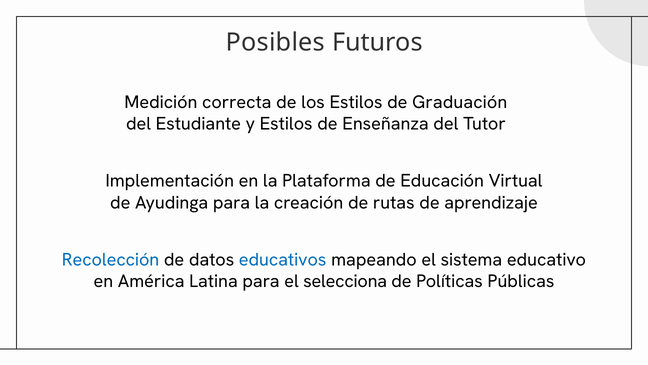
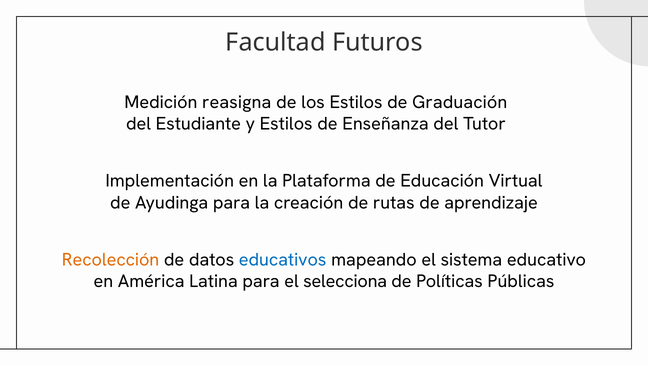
Posibles: Posibles -> Facultad
correcta: correcta -> reasigna
Recolección colour: blue -> orange
